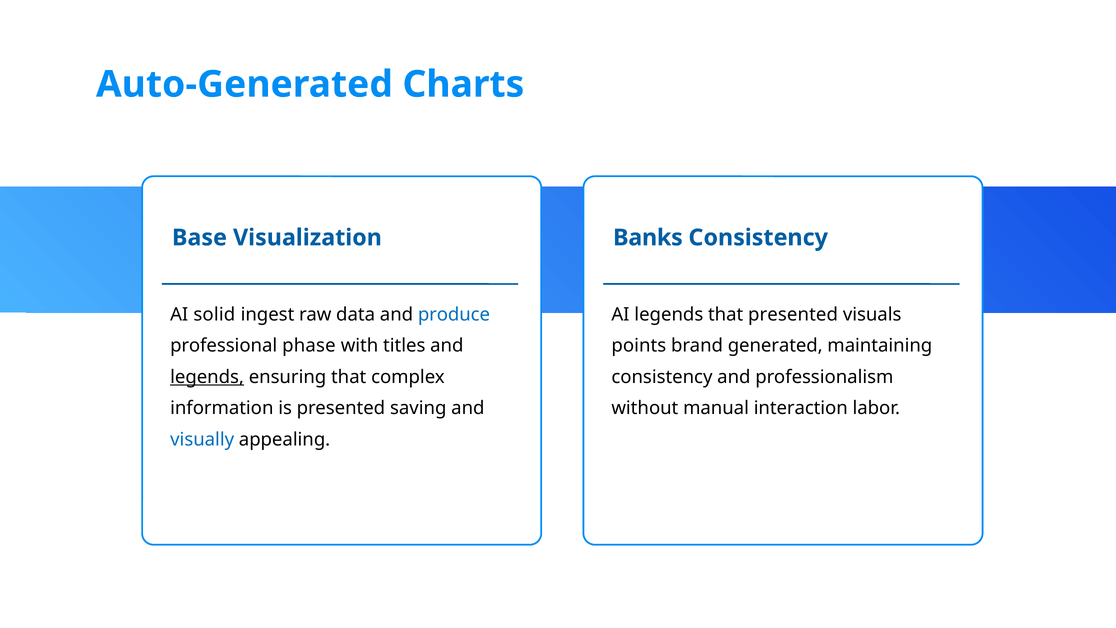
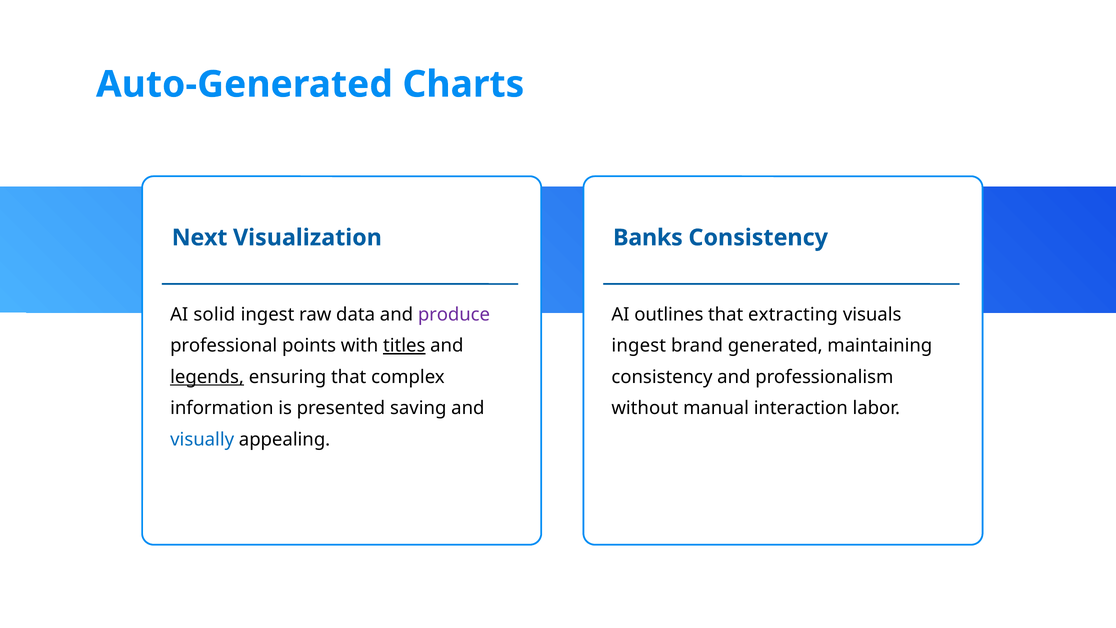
Base: Base -> Next
produce colour: blue -> purple
AI legends: legends -> outlines
that presented: presented -> extracting
points at (639, 346): points -> ingest
phase: phase -> points
titles underline: none -> present
